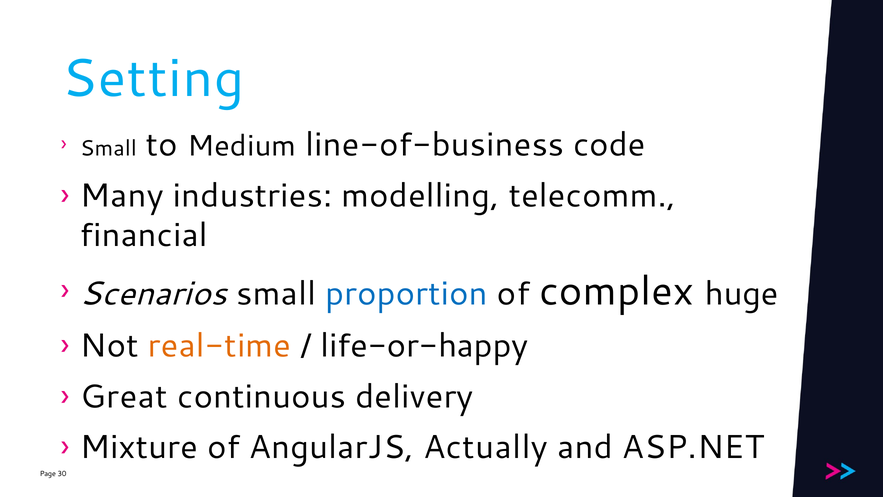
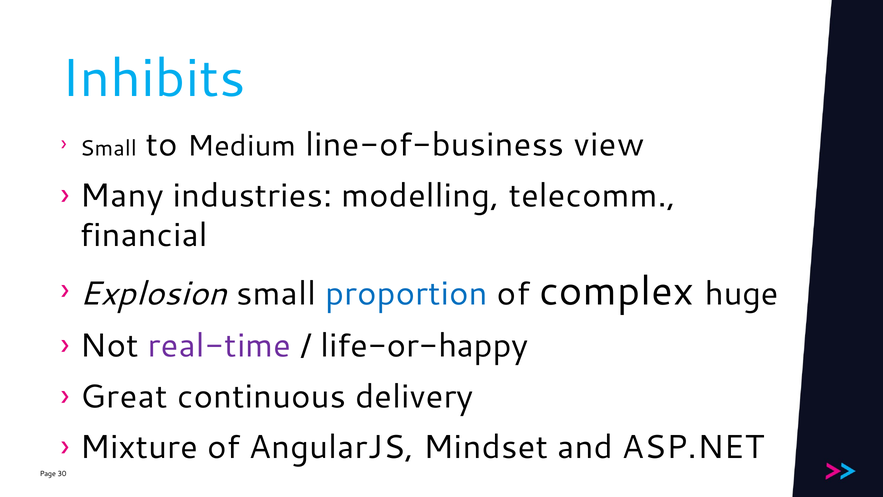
Setting: Setting -> Inhibits
code: code -> view
Scenarios: Scenarios -> Explosion
real-time colour: orange -> purple
Actually: Actually -> Mindset
